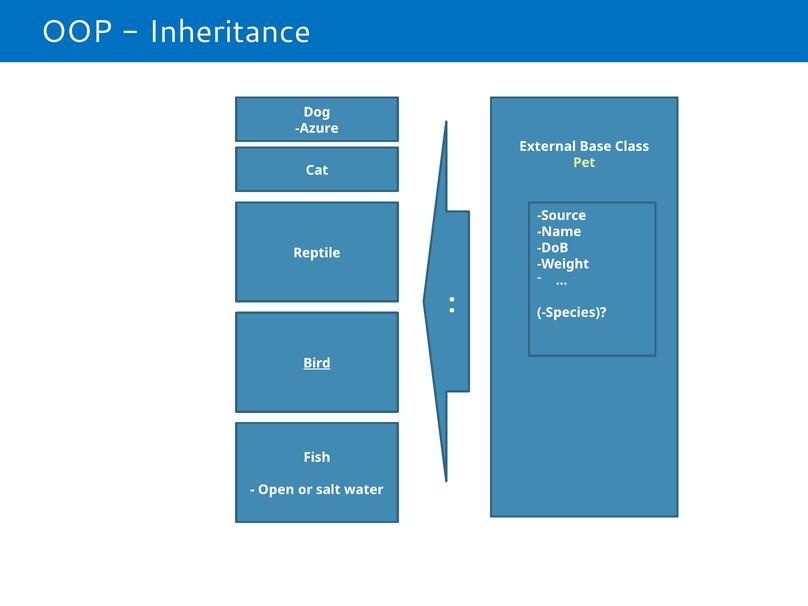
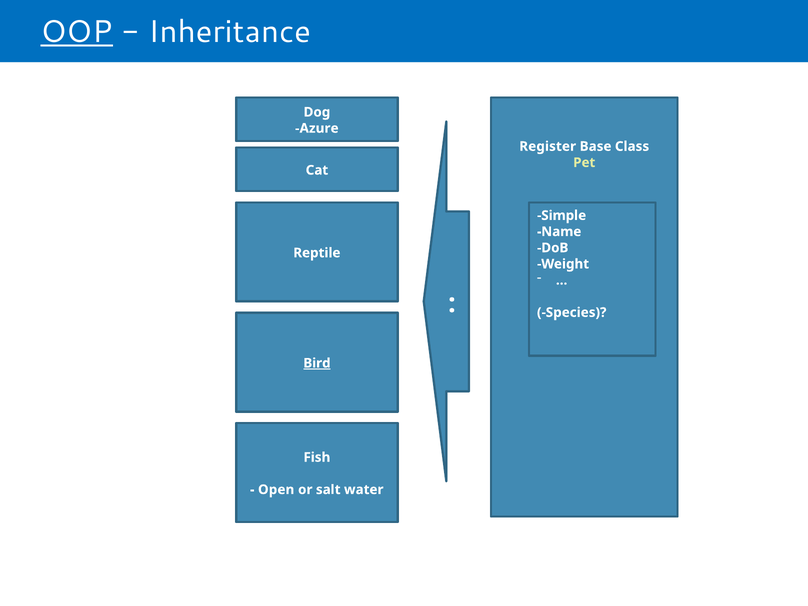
OOP underline: none -> present
External: External -> Register
Source: Source -> Simple
